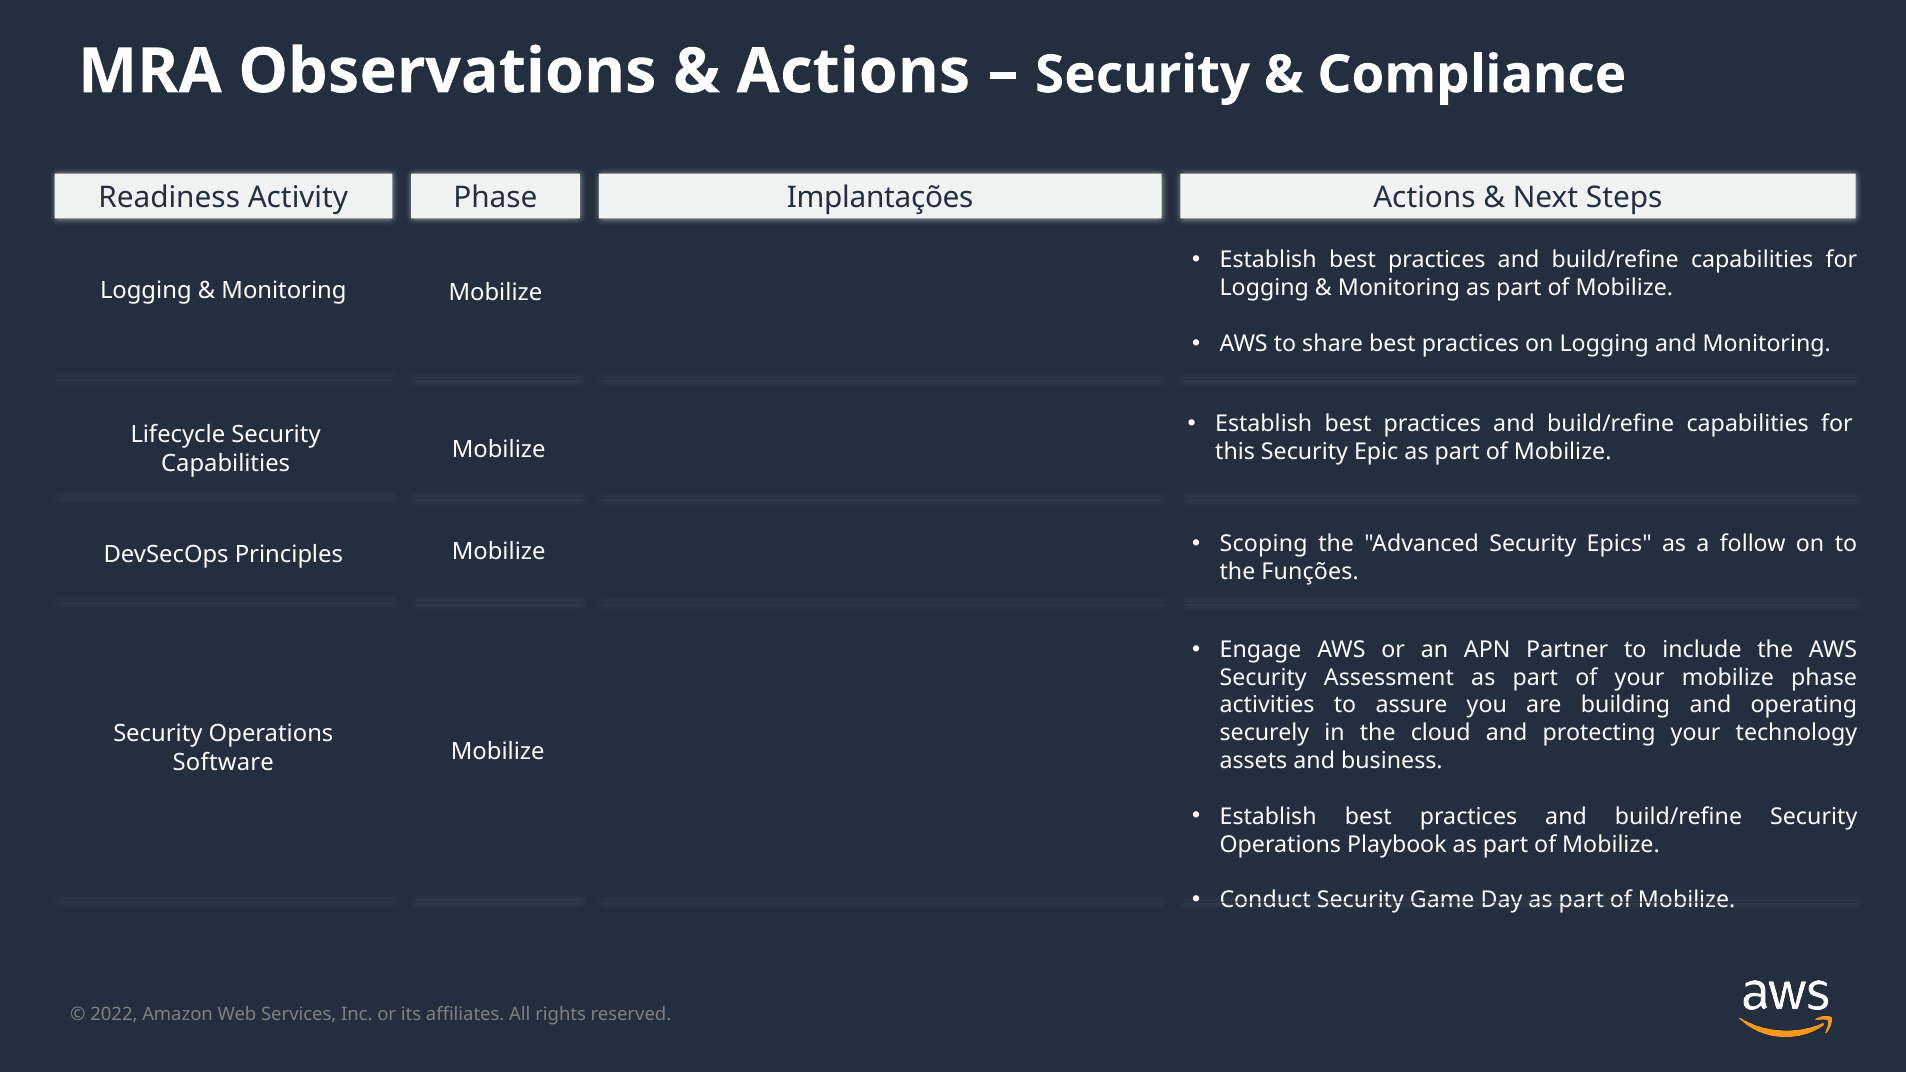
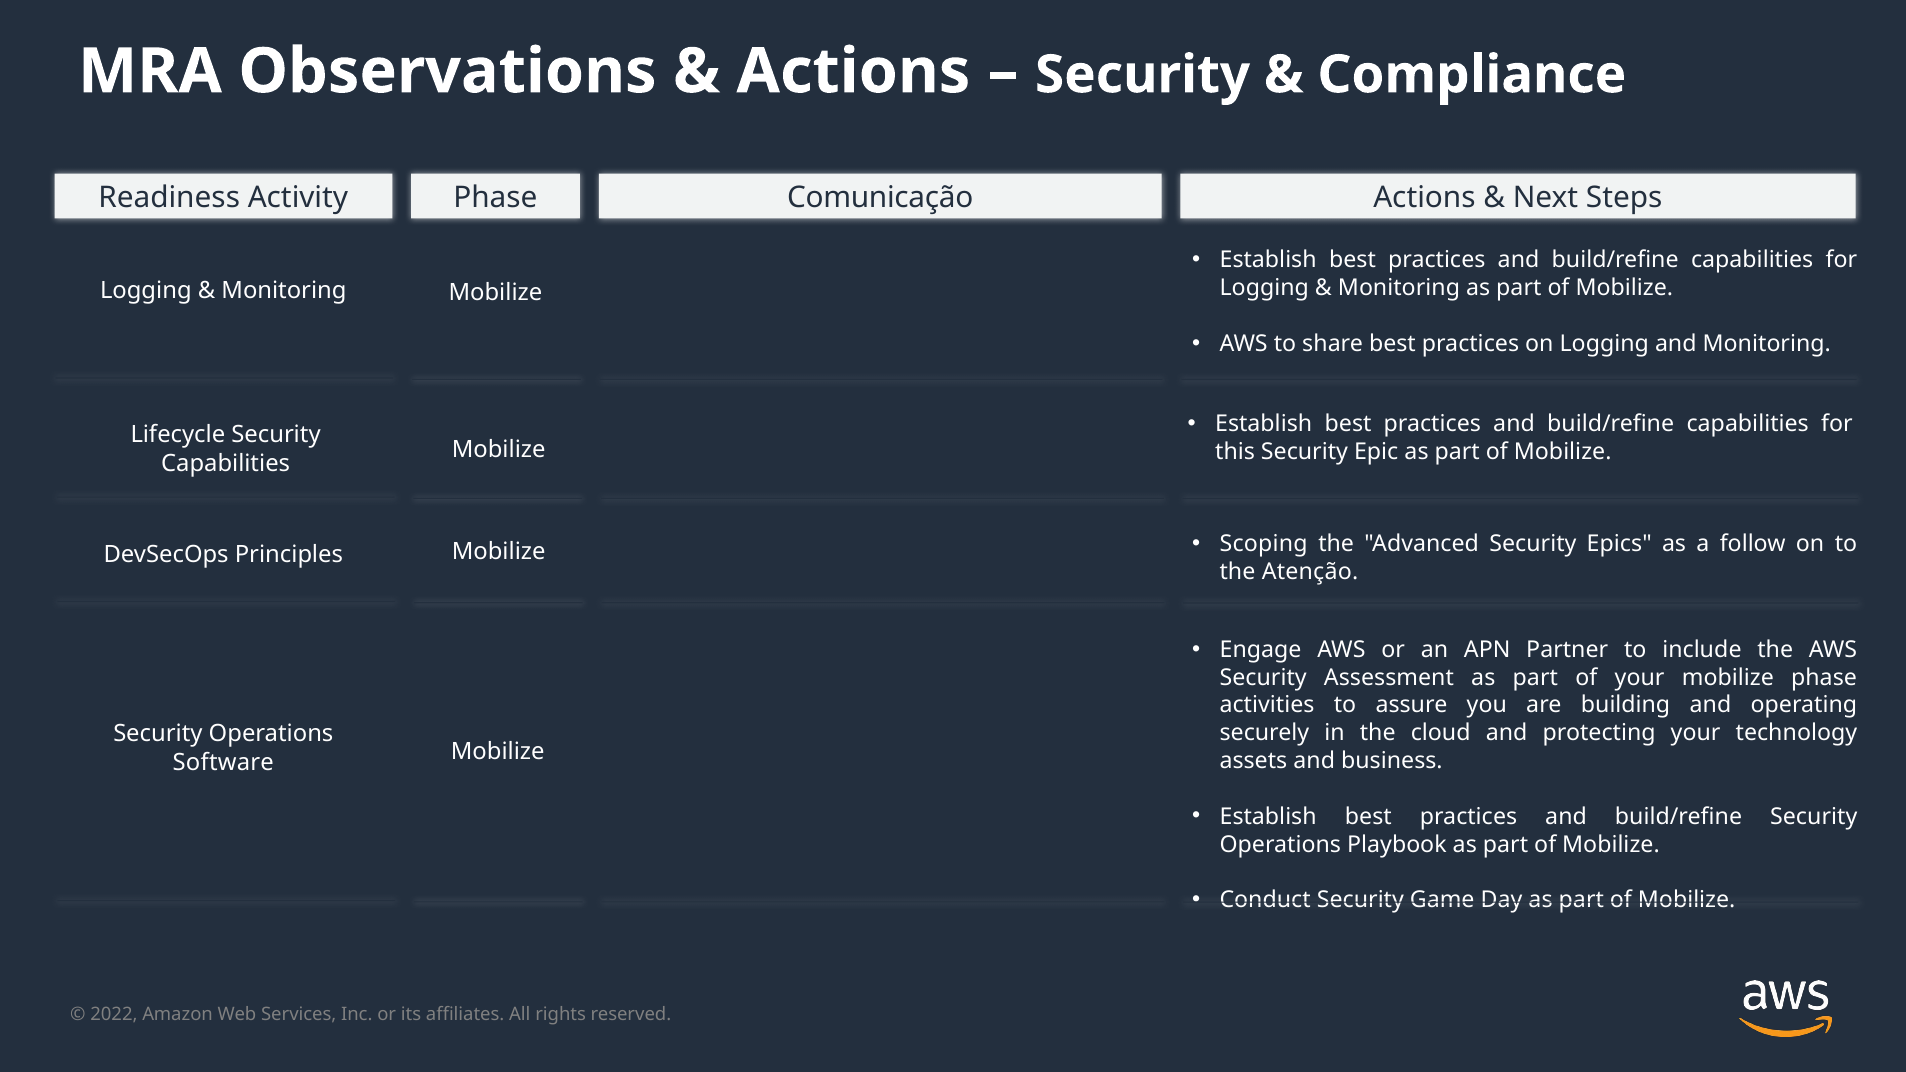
Implantações: Implantações -> Comunicação
Funções: Funções -> Atenção
